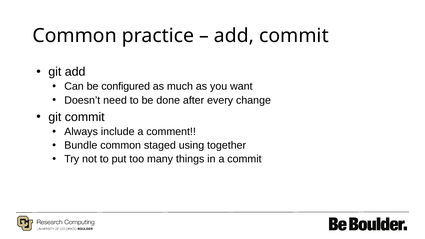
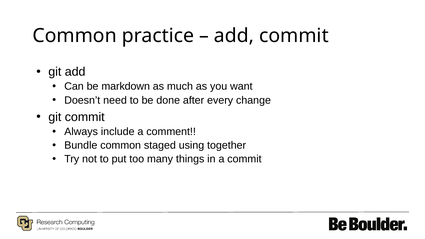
configured: configured -> markdown
